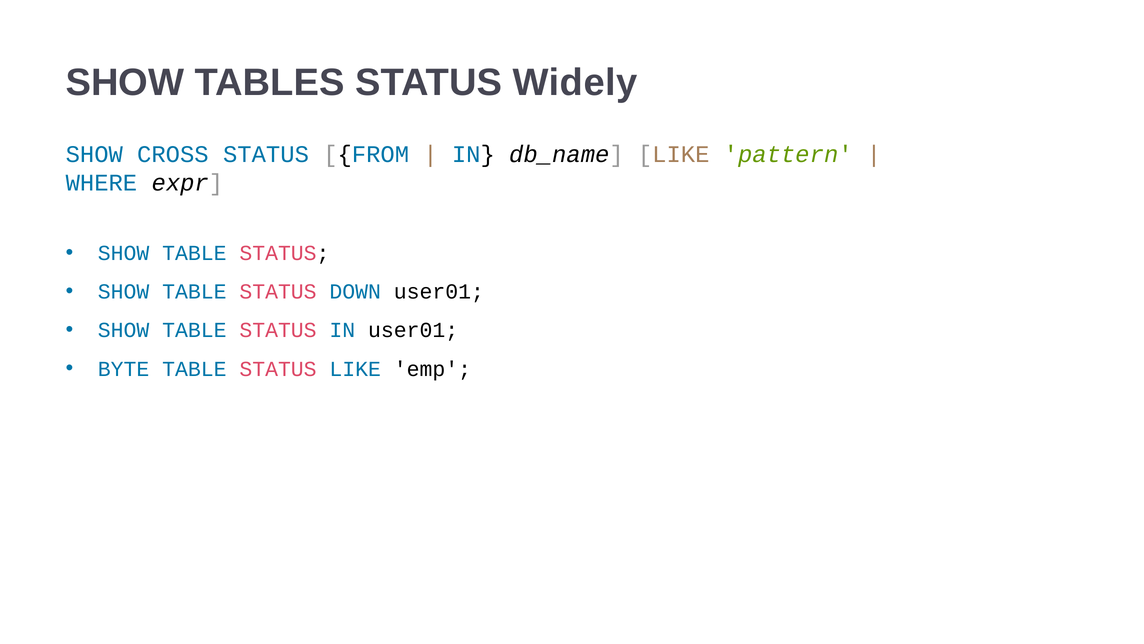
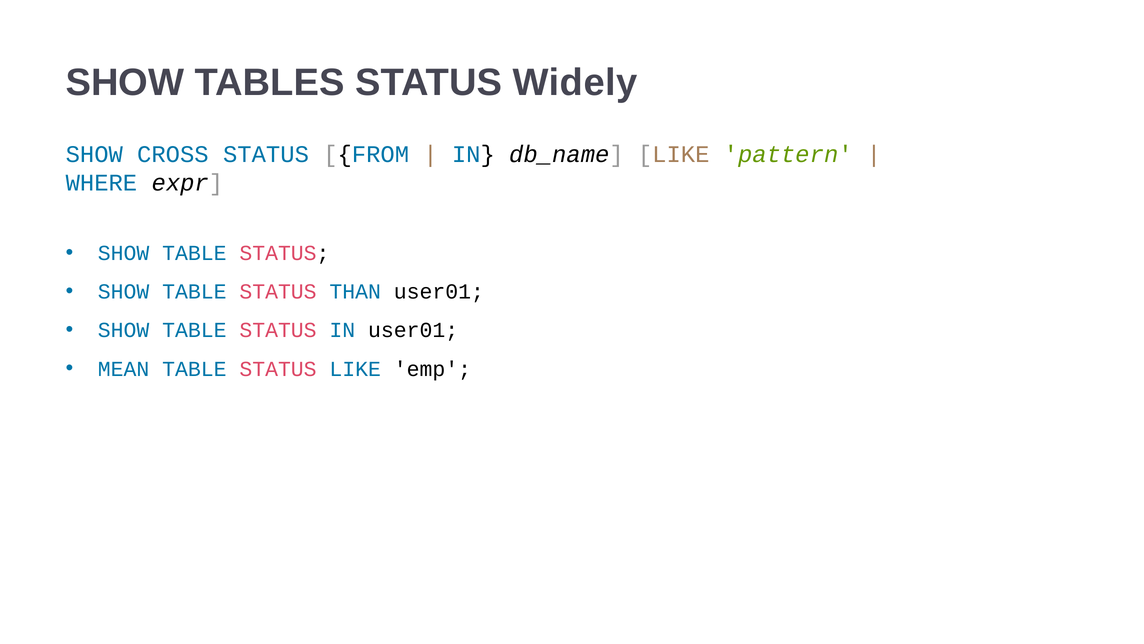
DOWN: DOWN -> THAN
BYTE: BYTE -> MEAN
